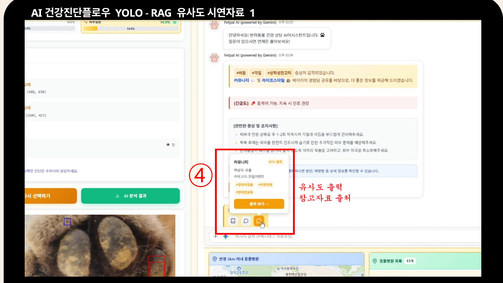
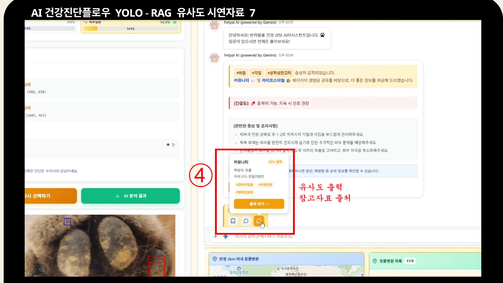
1: 1 -> 7
